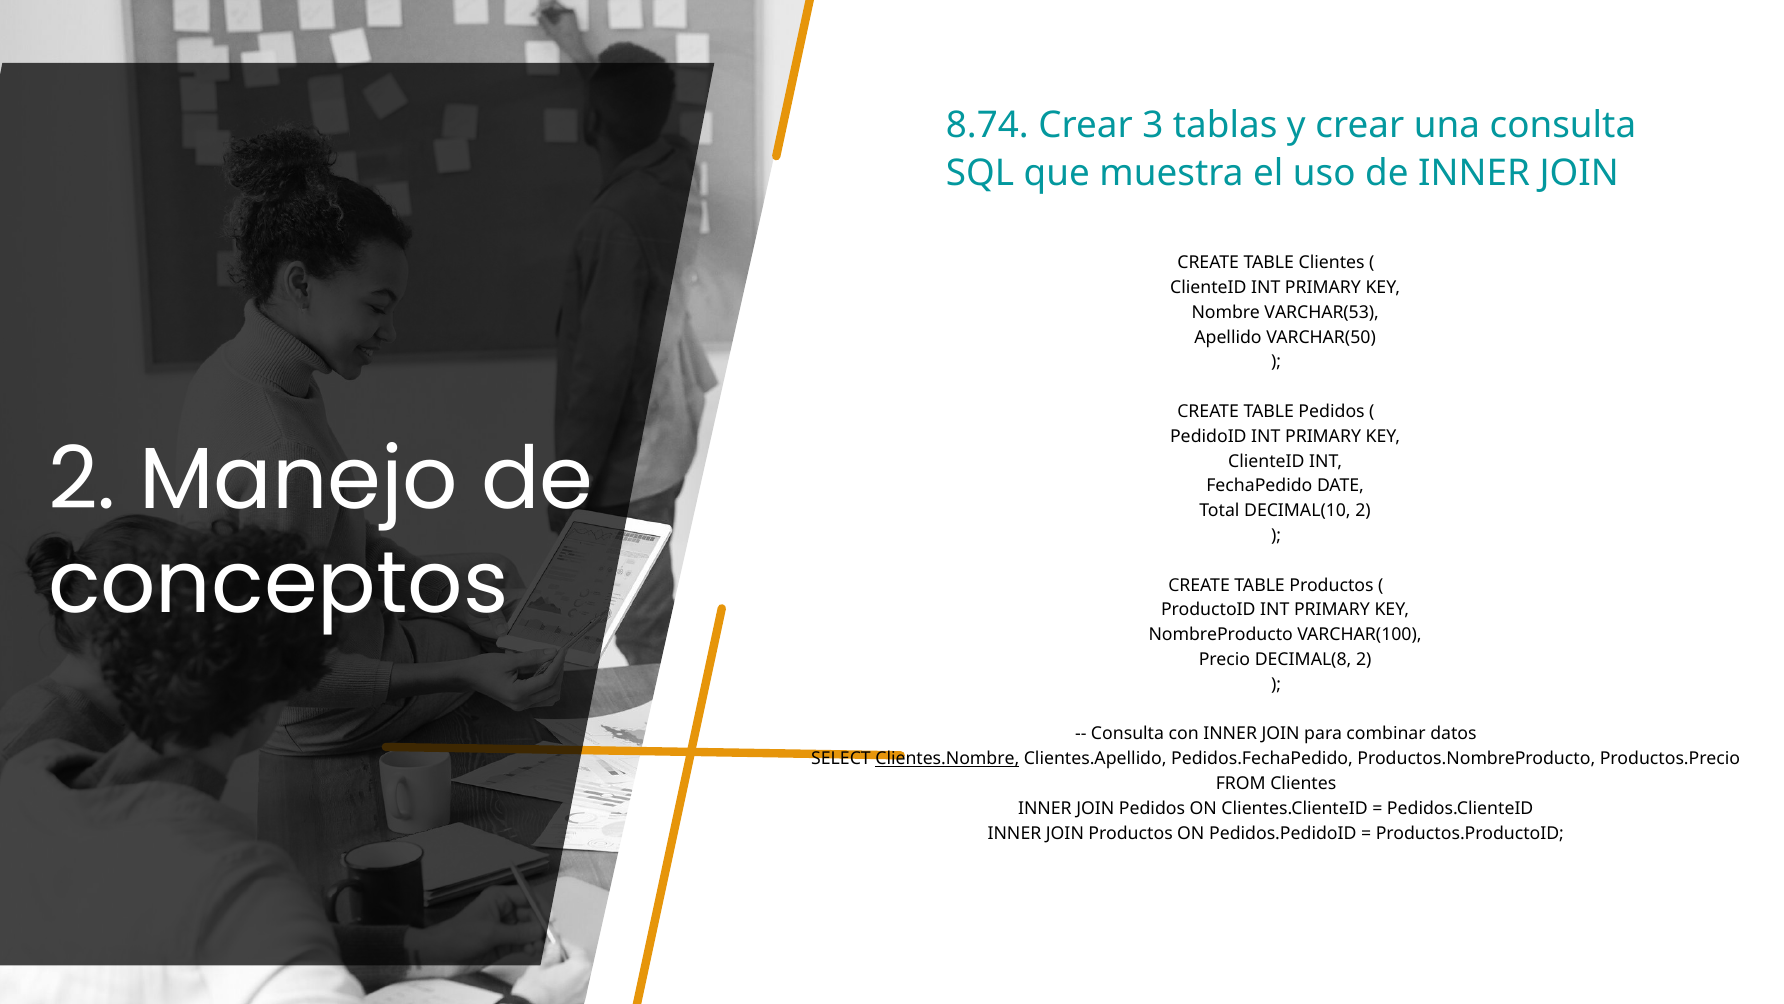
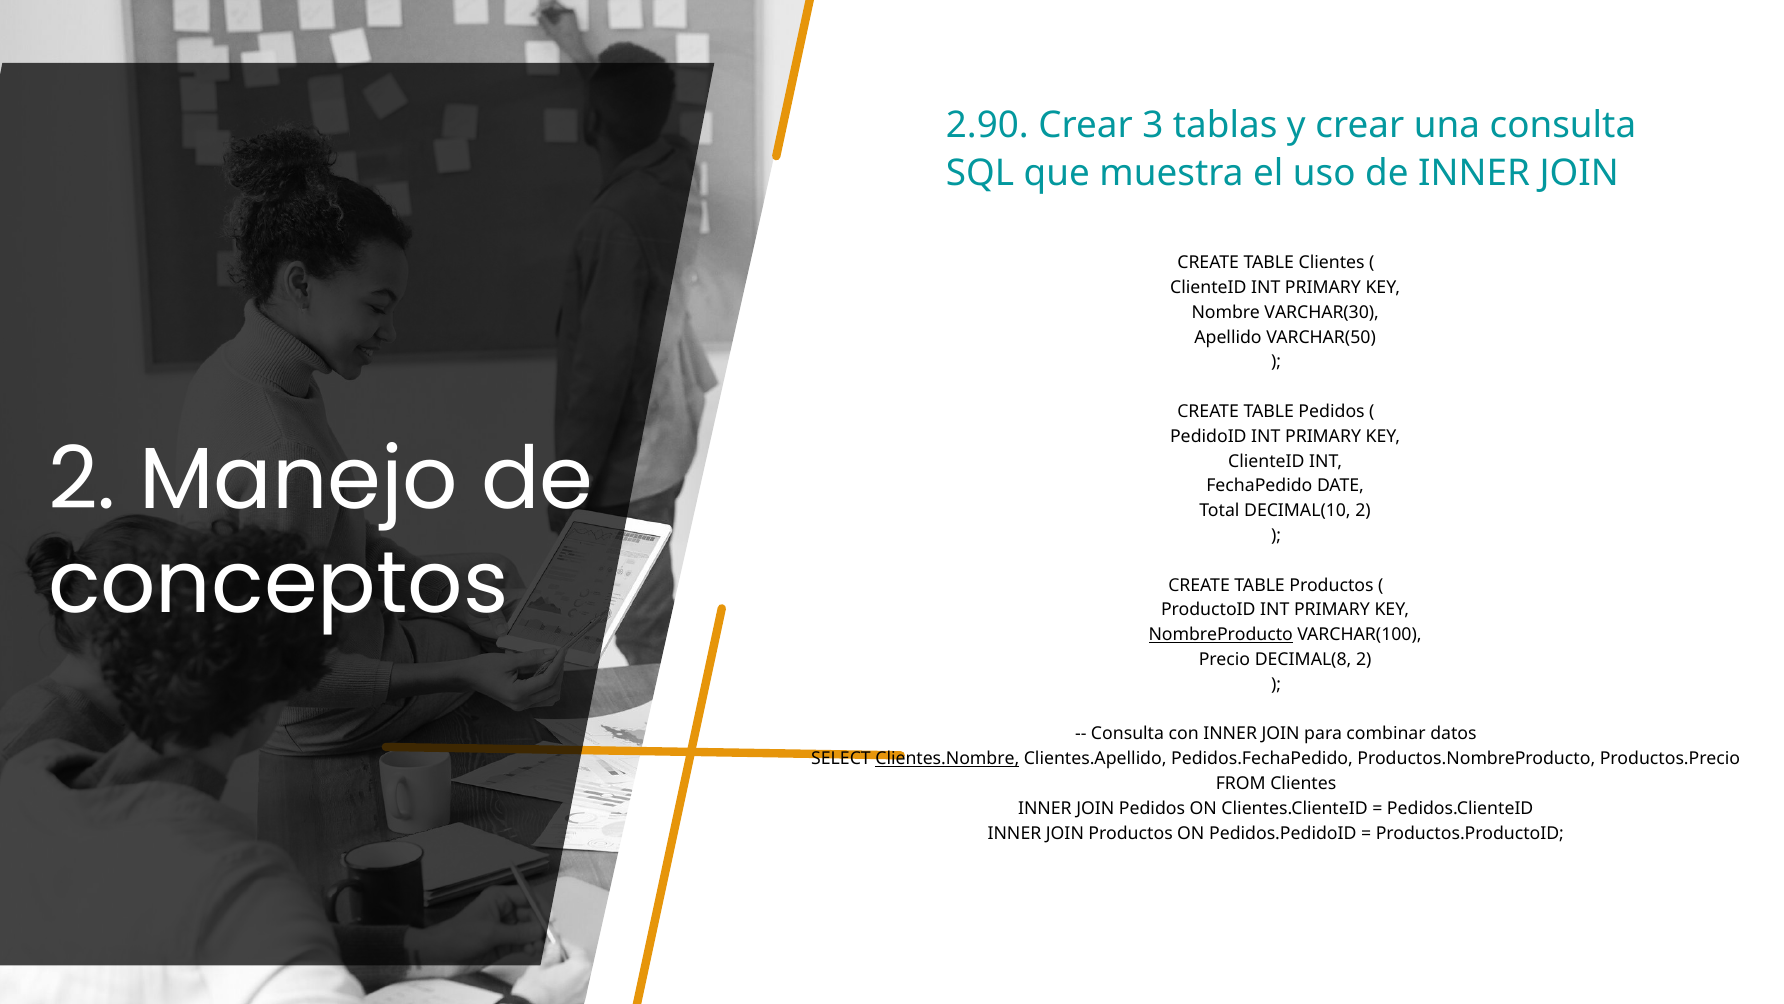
8.74: 8.74 -> 2.90
VARCHAR(53: VARCHAR(53 -> VARCHAR(30
NombreProducto underline: none -> present
